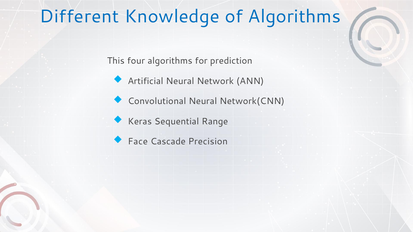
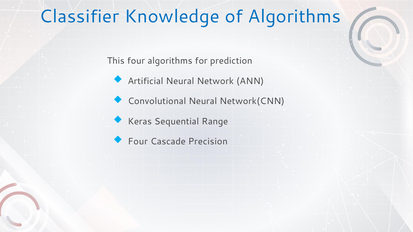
Different: Different -> Classifier
Face at (138, 142): Face -> Four
